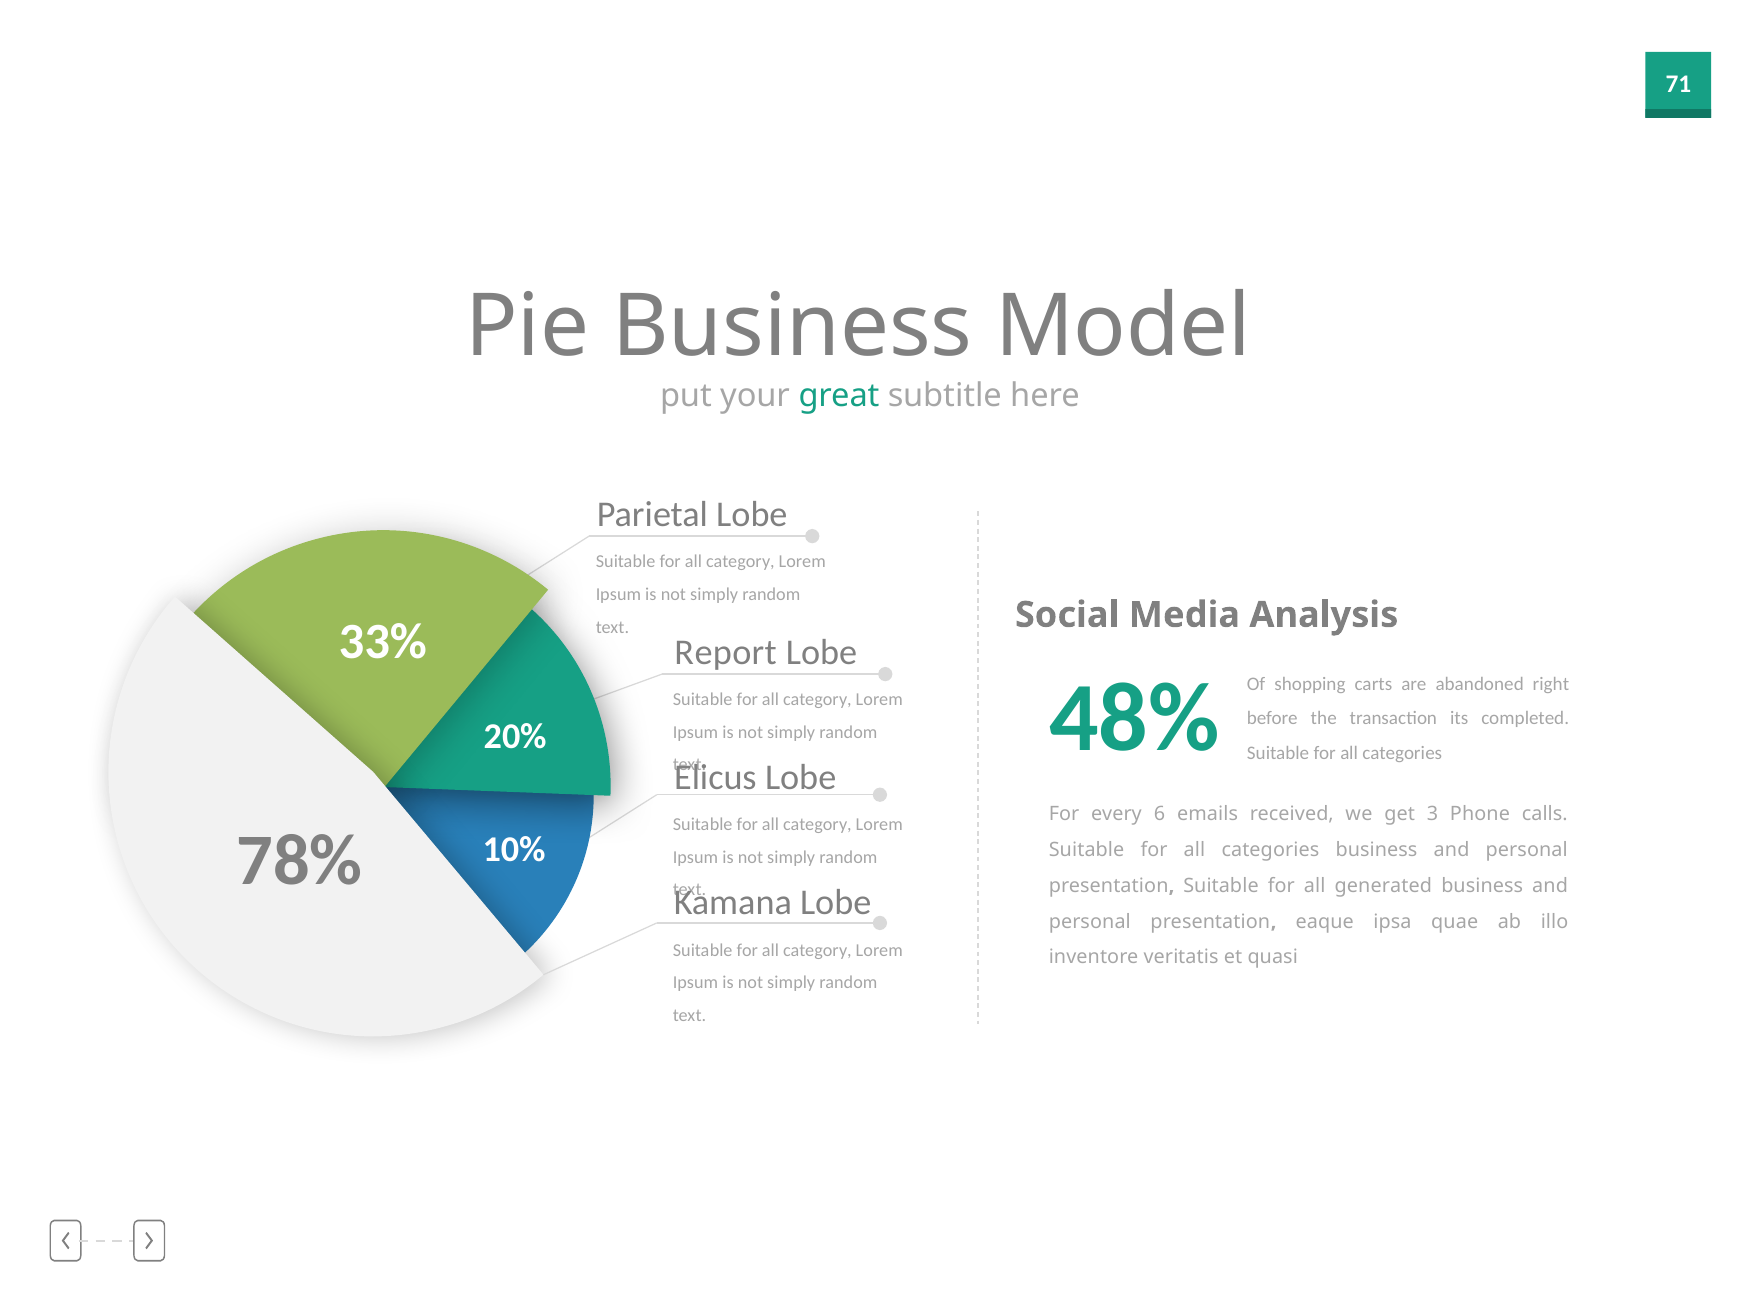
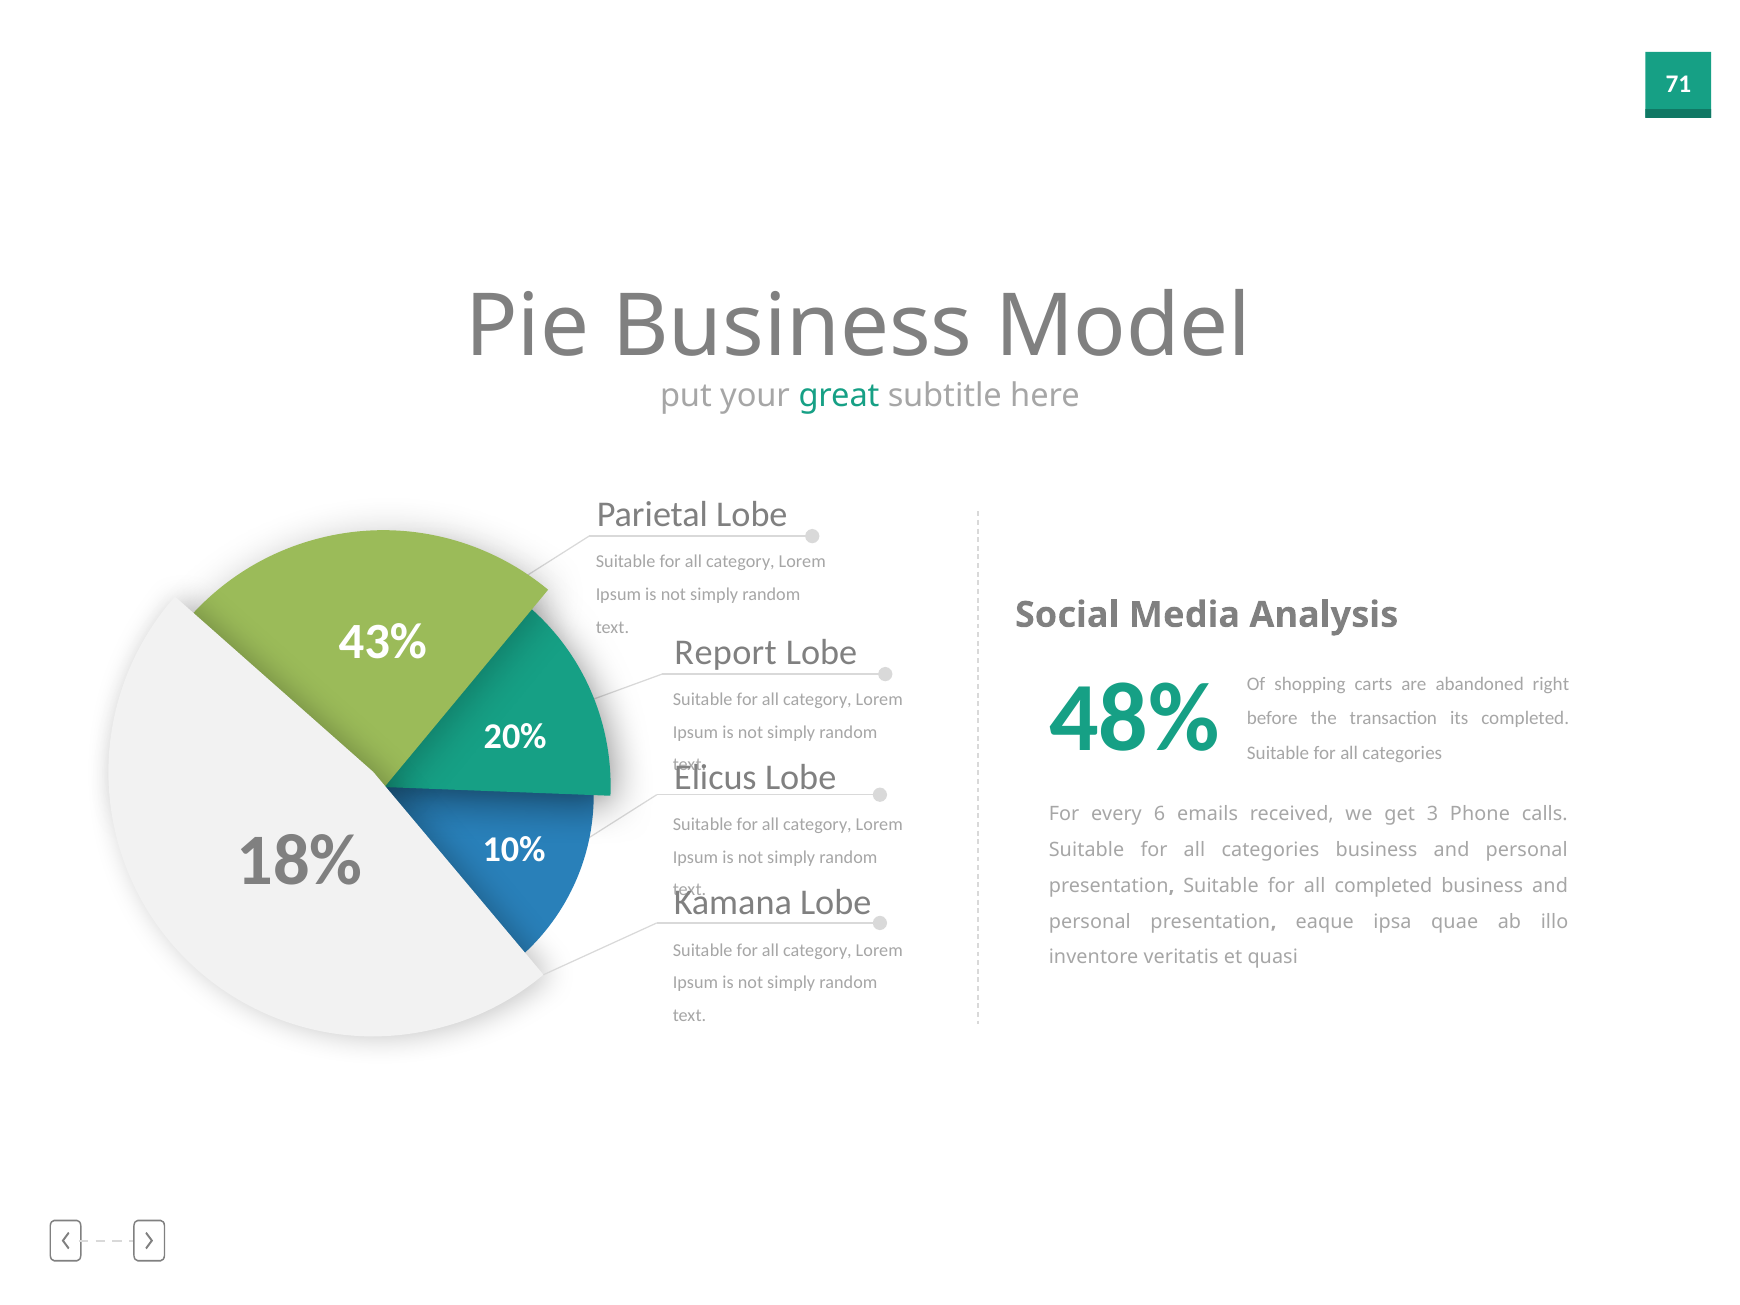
33%: 33% -> 43%
78%: 78% -> 18%
all generated: generated -> completed
